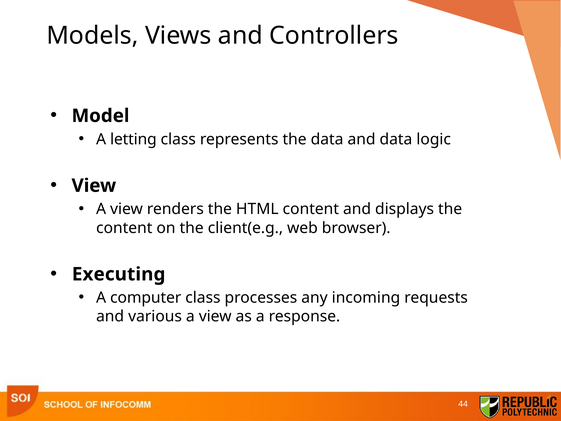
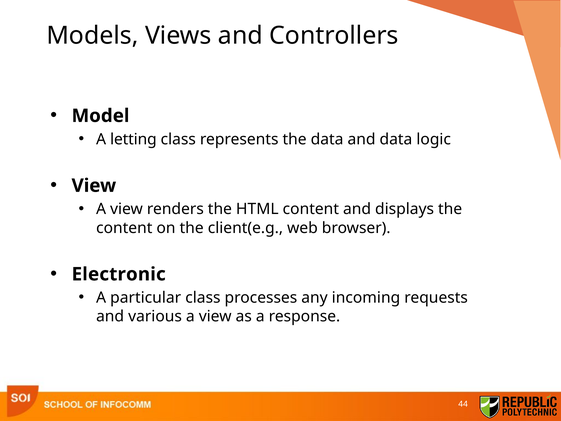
Executing: Executing -> Electronic
computer: computer -> particular
